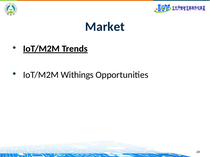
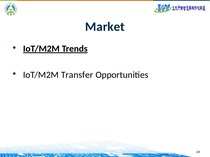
Withings: Withings -> Transfer
